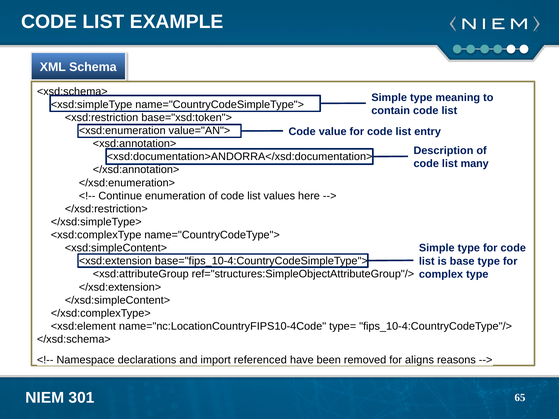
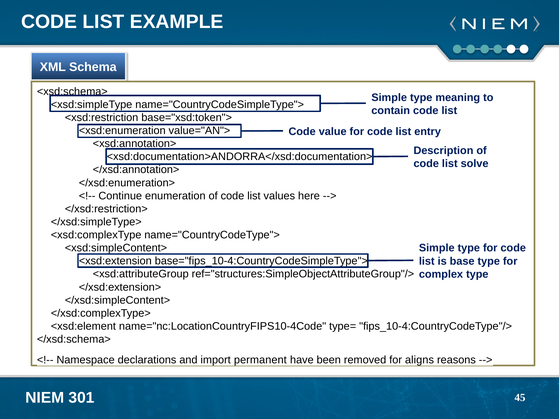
many: many -> solve
referenced: referenced -> permanent
65: 65 -> 45
